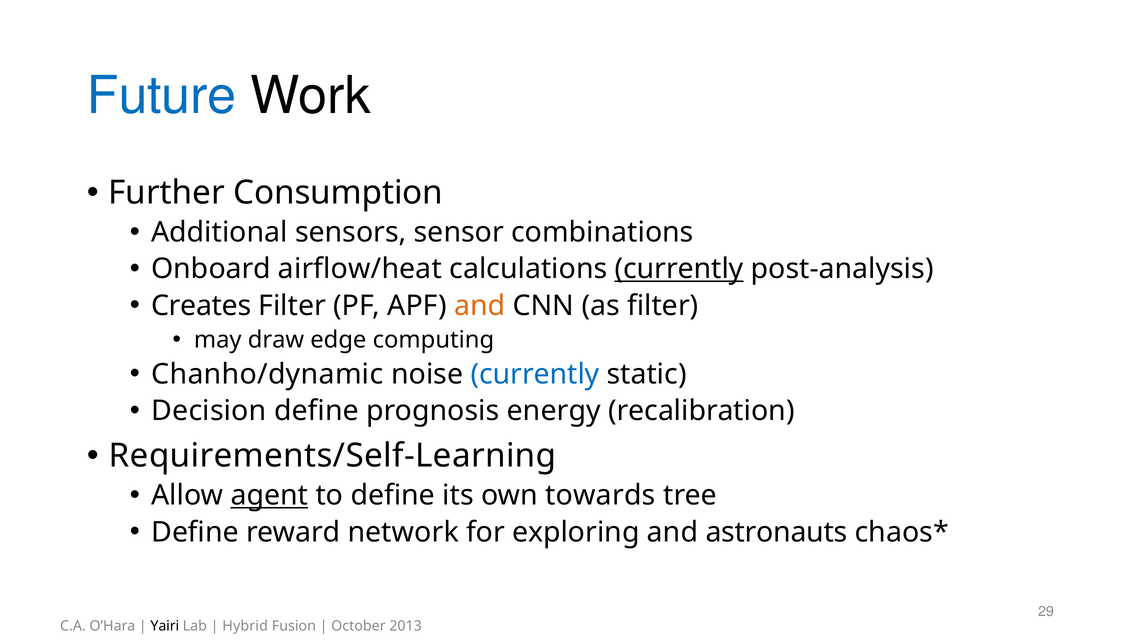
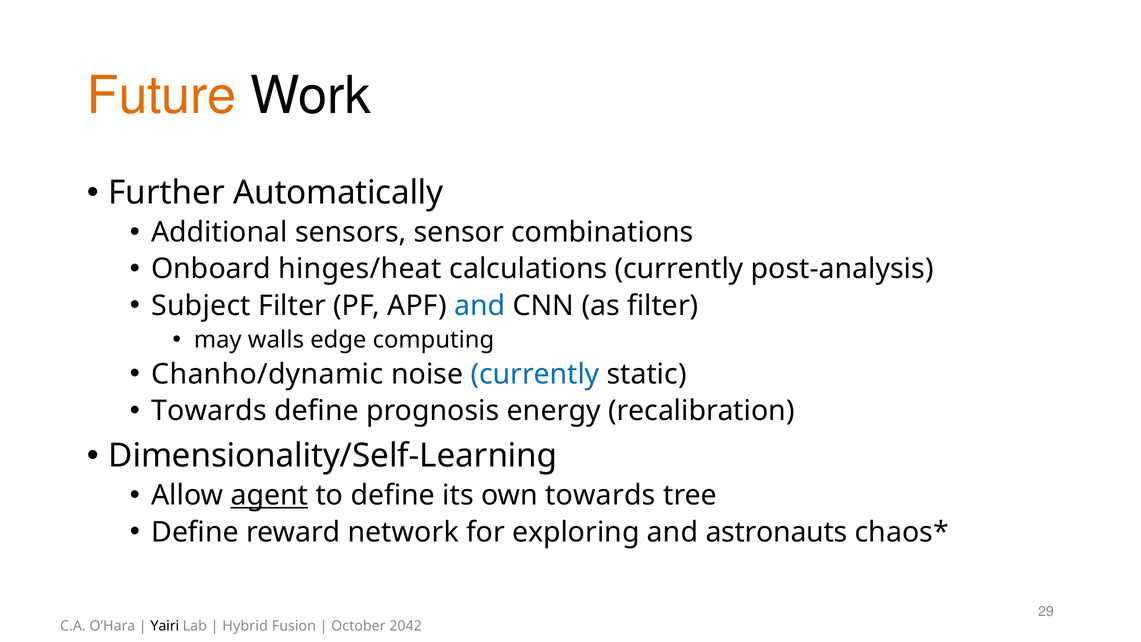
Future colour: blue -> orange
Consumption: Consumption -> Automatically
airflow/heat: airflow/heat -> hinges/heat
currently at (679, 269) underline: present -> none
Creates: Creates -> Subject
and at (480, 306) colour: orange -> blue
draw: draw -> walls
Decision at (209, 411): Decision -> Towards
Requirements/Self-Learning: Requirements/Self-Learning -> Dimensionality/Self-Learning
2013: 2013 -> 2042
